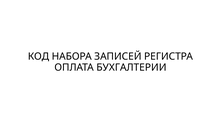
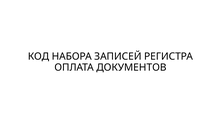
БУХГАЛТЕРИИ: БУХГАЛТЕРИИ -> ДОКУМЕНТОВ
